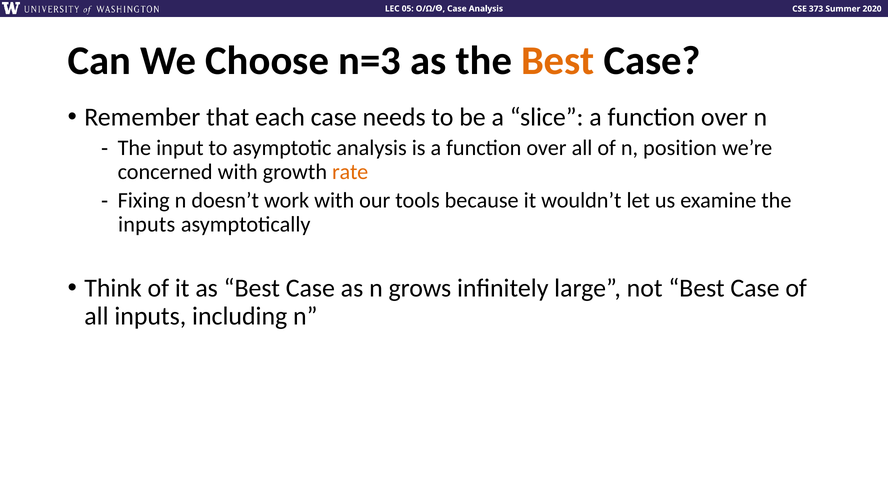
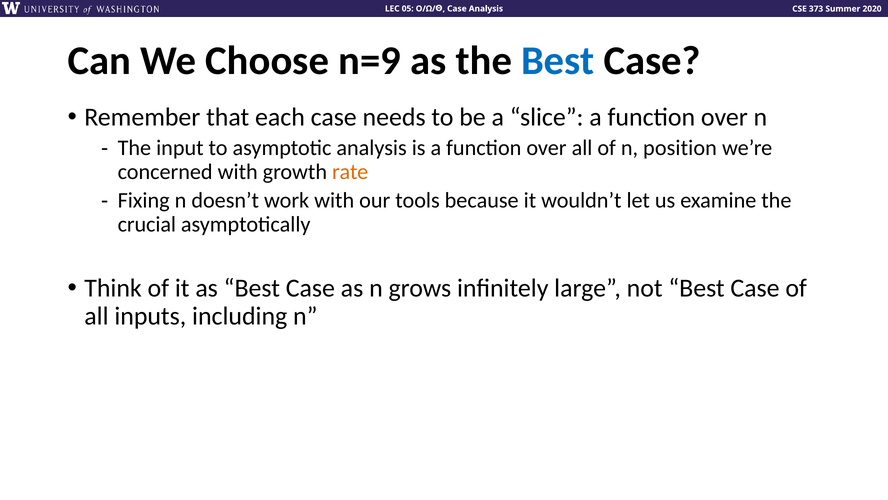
n=3: n=3 -> n=9
Best at (558, 61) colour: orange -> blue
inputs at (147, 224): inputs -> crucial
